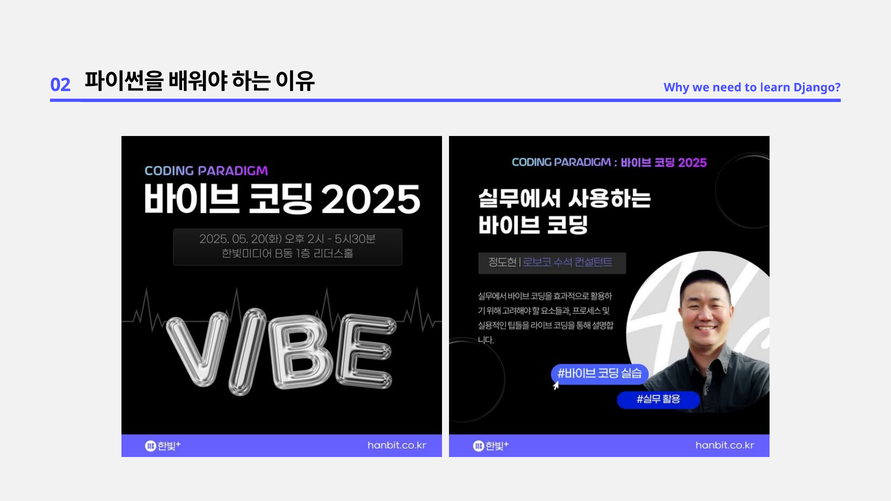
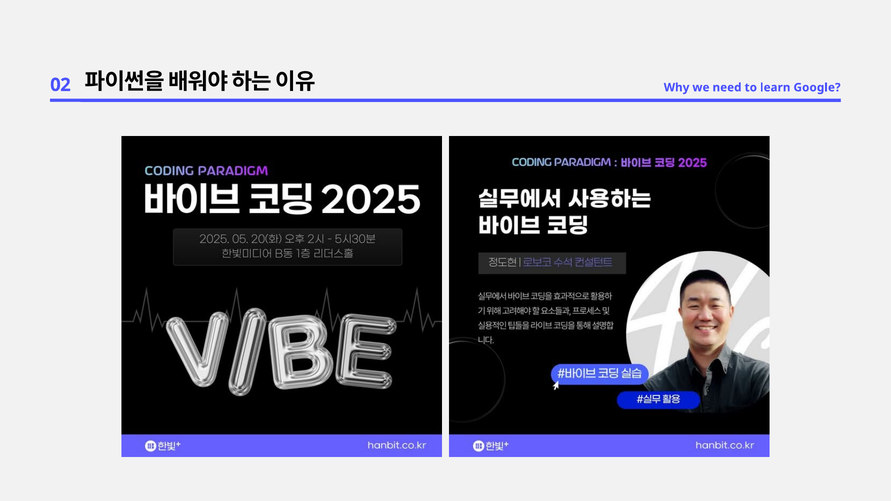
Django: Django -> Google
